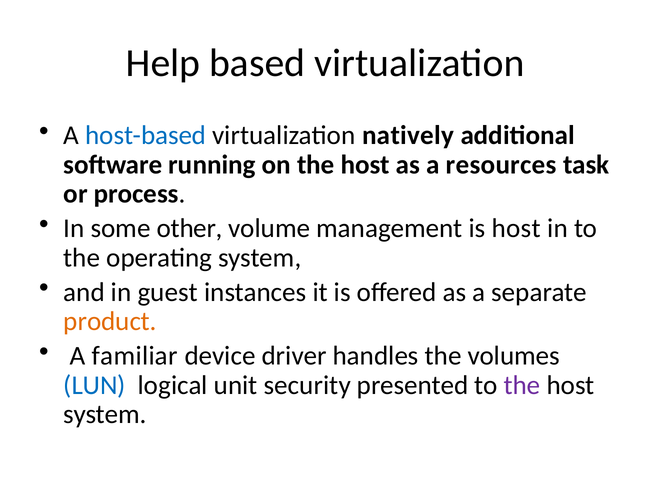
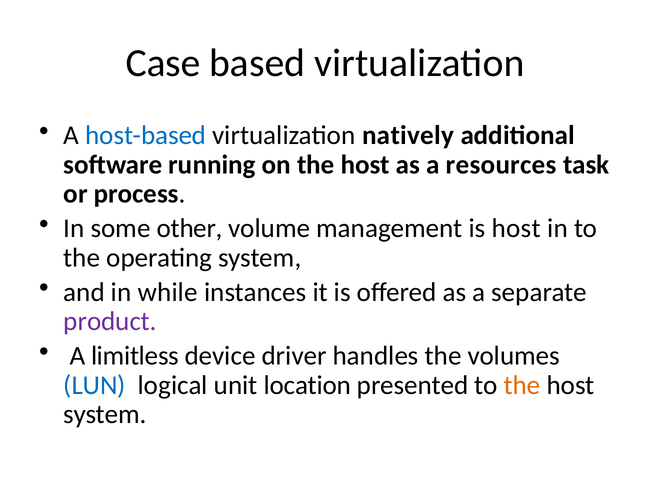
Help: Help -> Case
guest: guest -> while
product colour: orange -> purple
familiar: familiar -> limitless
security: security -> location
the at (522, 385) colour: purple -> orange
